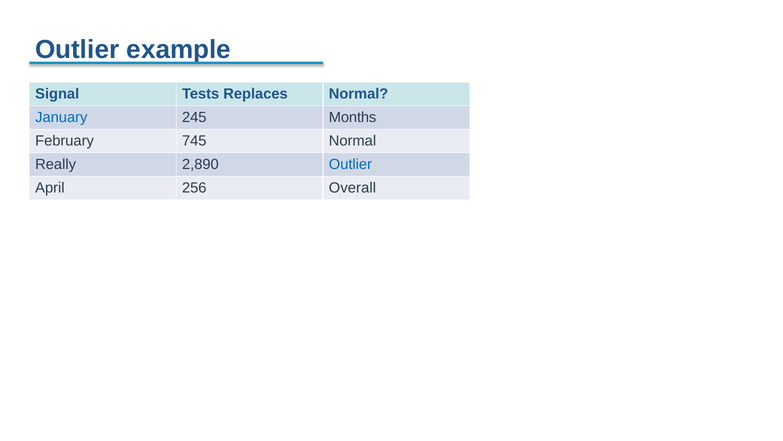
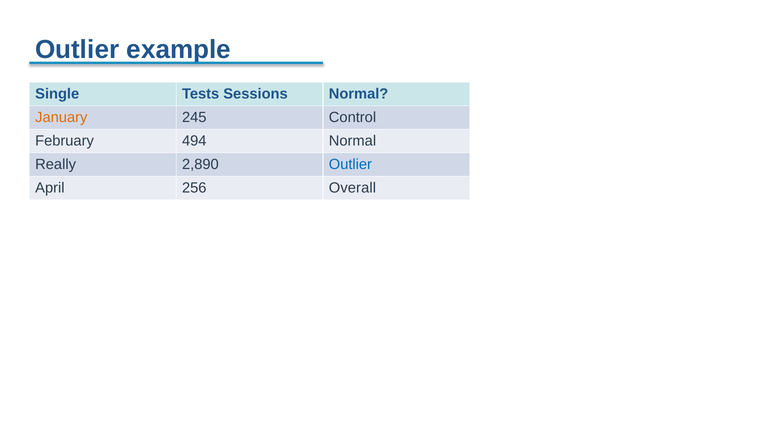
Signal: Signal -> Single
Replaces: Replaces -> Sessions
January colour: blue -> orange
Months: Months -> Control
745: 745 -> 494
